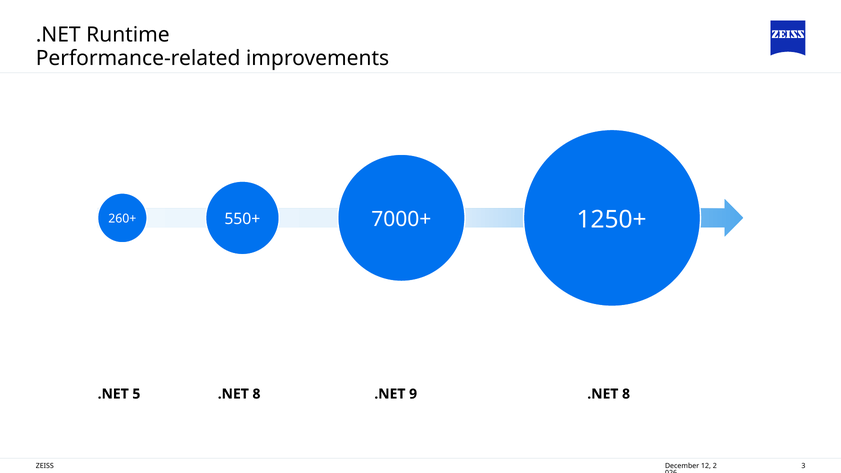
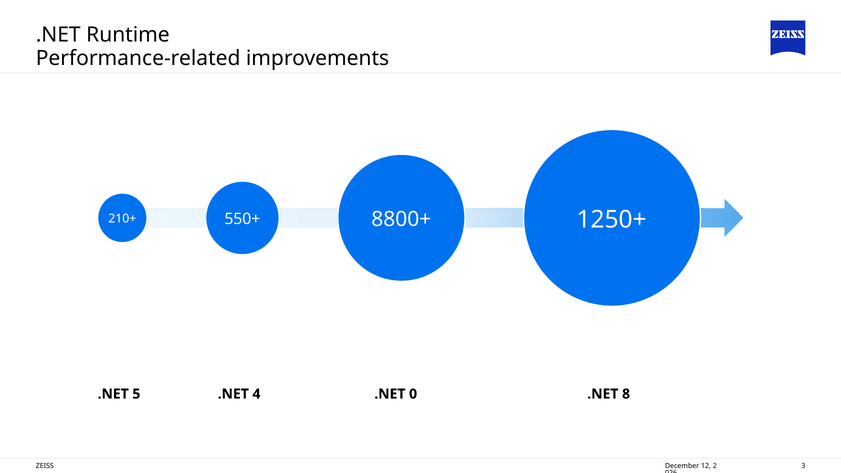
7000+: 7000+ -> 8800+
260+: 260+ -> 210+
5 .NET 8: 8 -> 4
9: 9 -> 0
